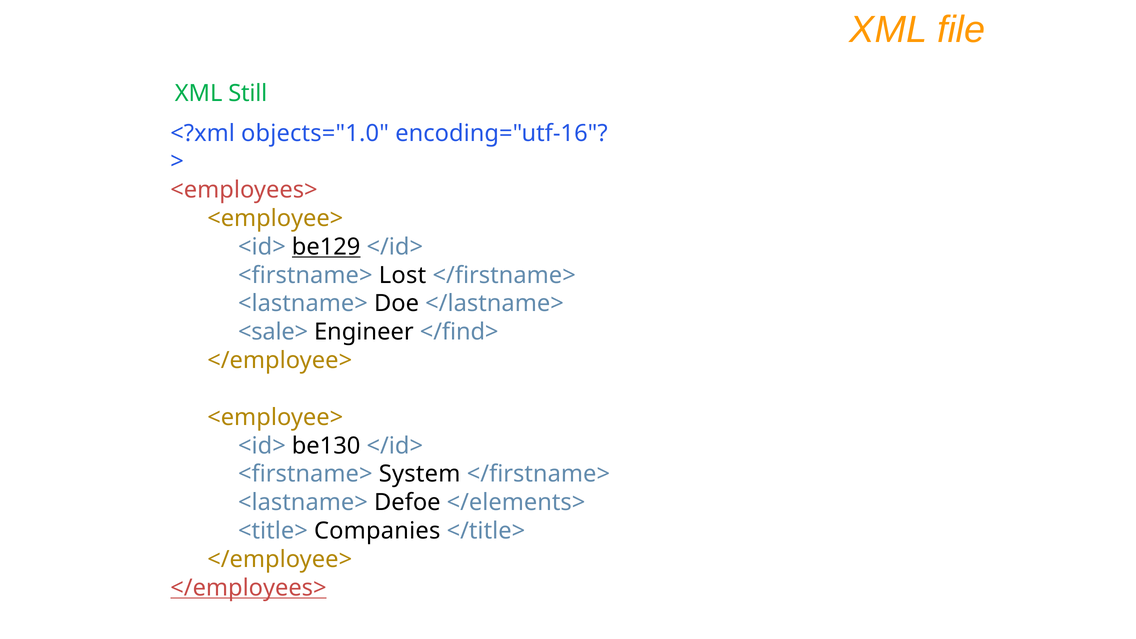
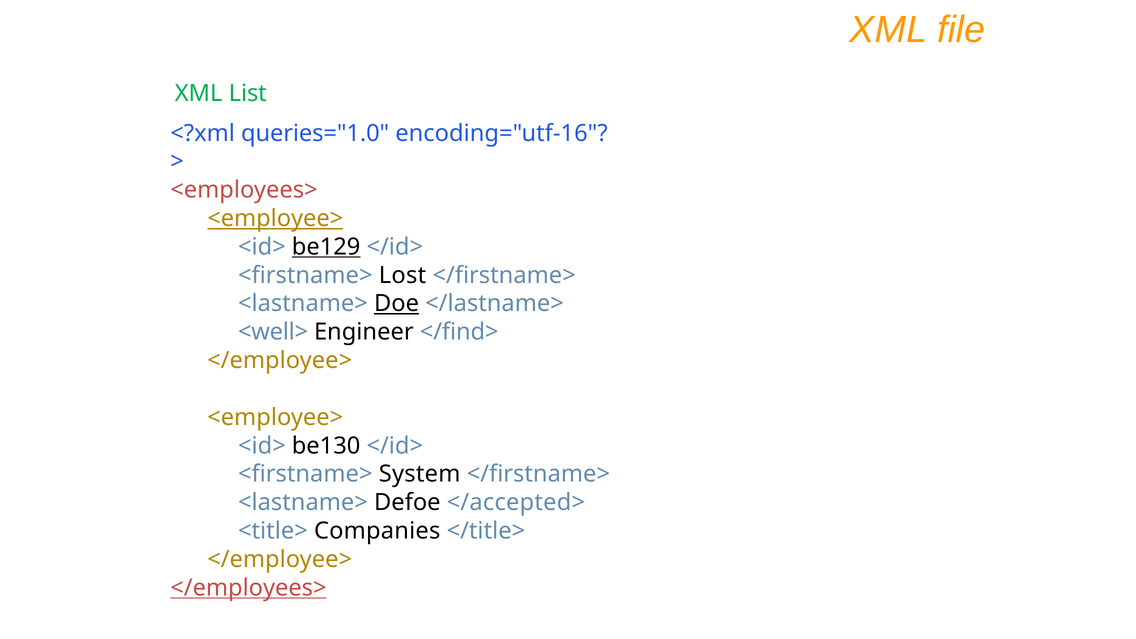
Still: Still -> List
objects="1.0: objects="1.0 -> queries="1.0
<employee> at (275, 218) underline: none -> present
Doe underline: none -> present
<sale>: <sale> -> <well>
</elements>: </elements> -> </accepted>
